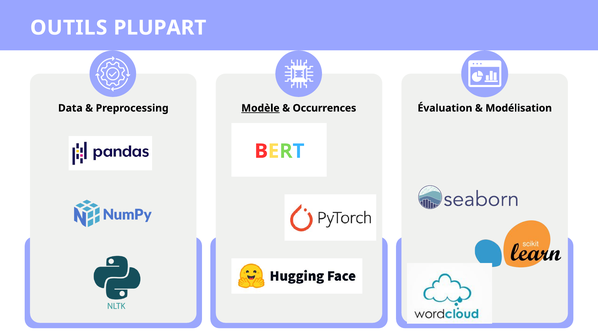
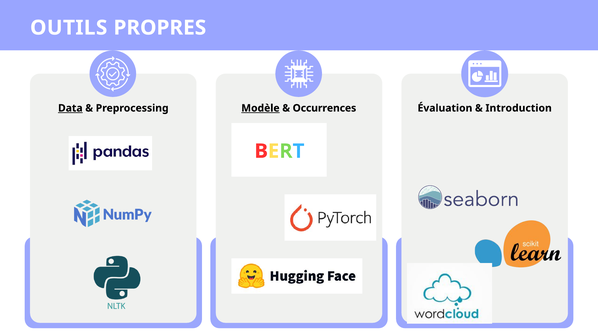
PLUPART: PLUPART -> PROPRES
Data underline: none -> present
Modélisation: Modélisation -> Introduction
